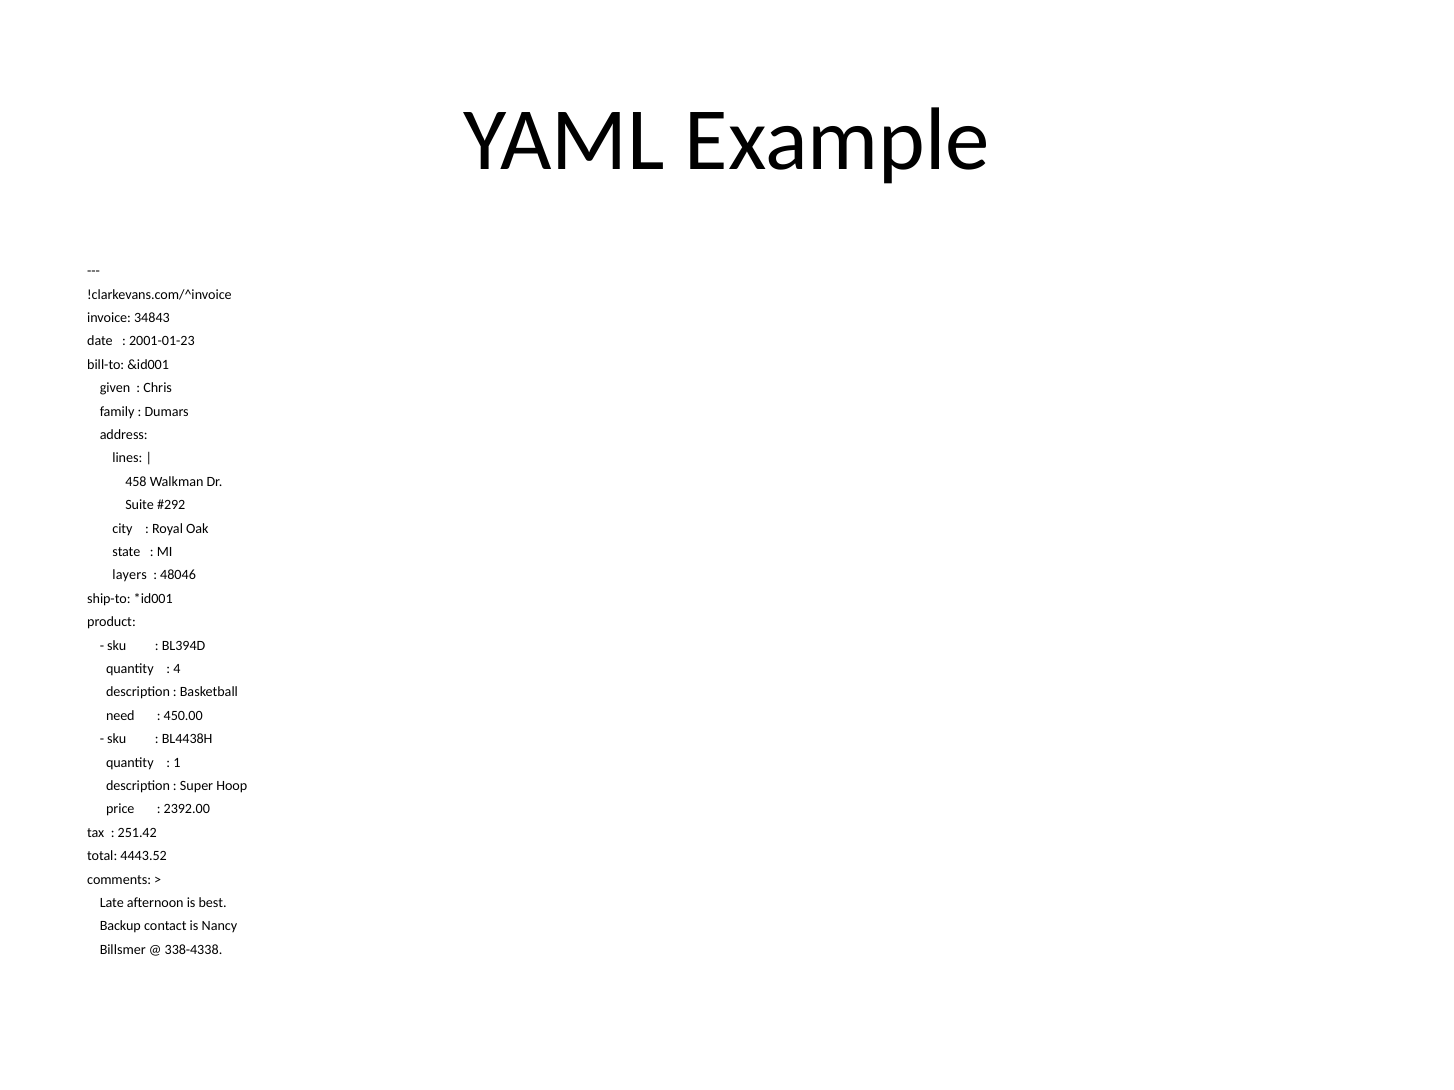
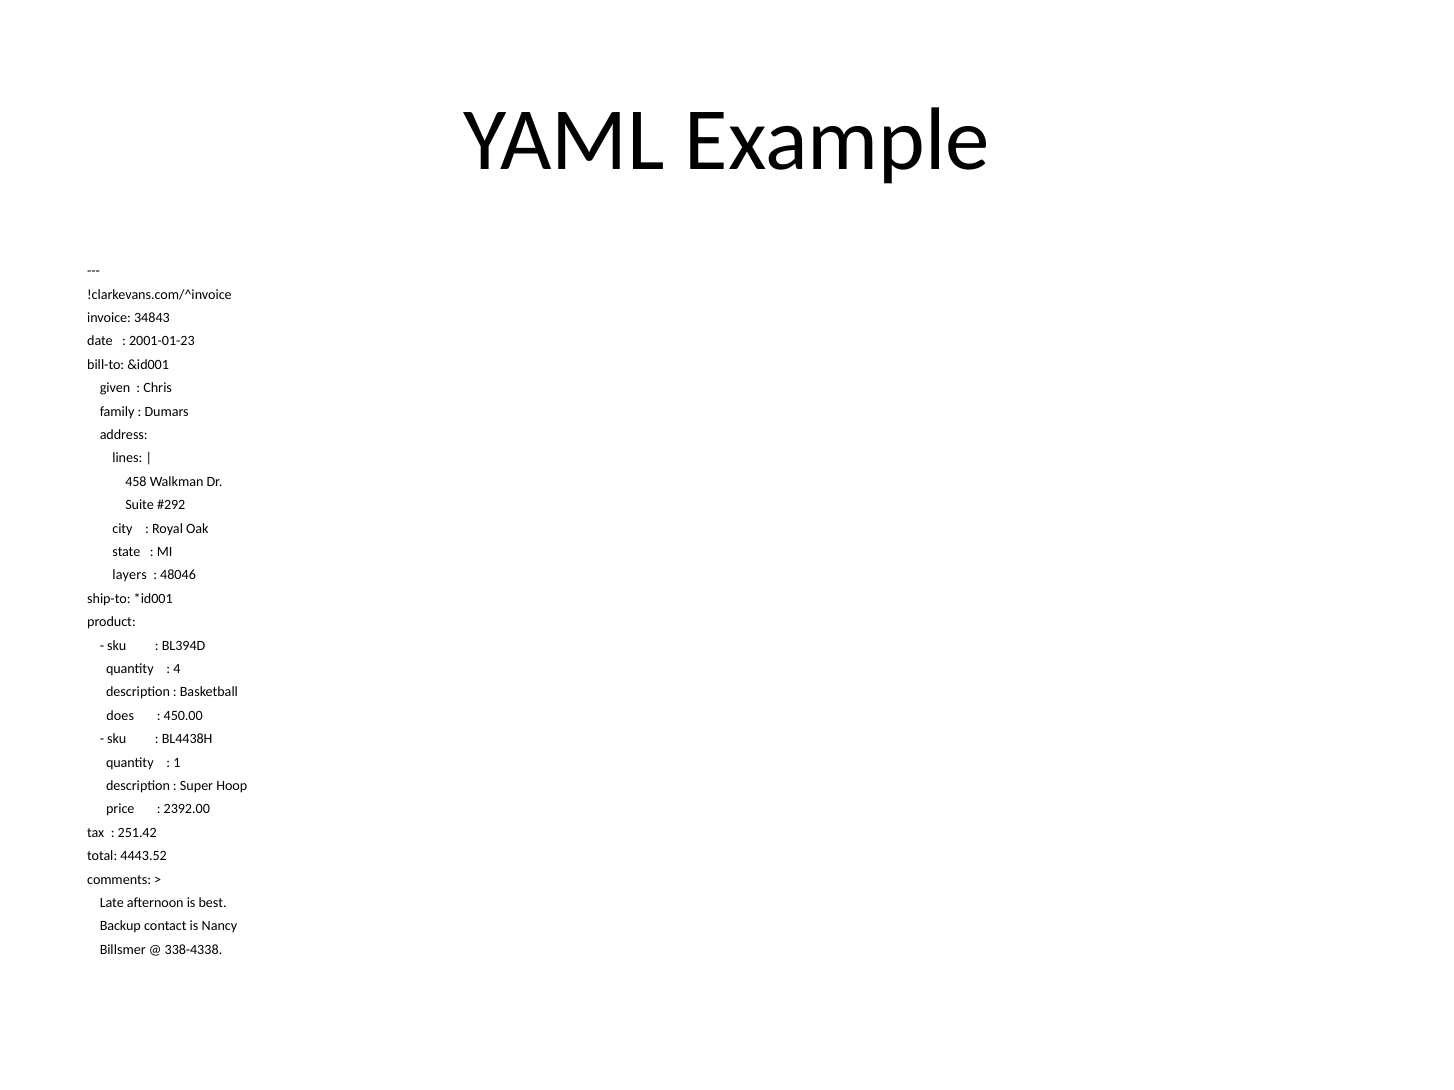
need: need -> does
